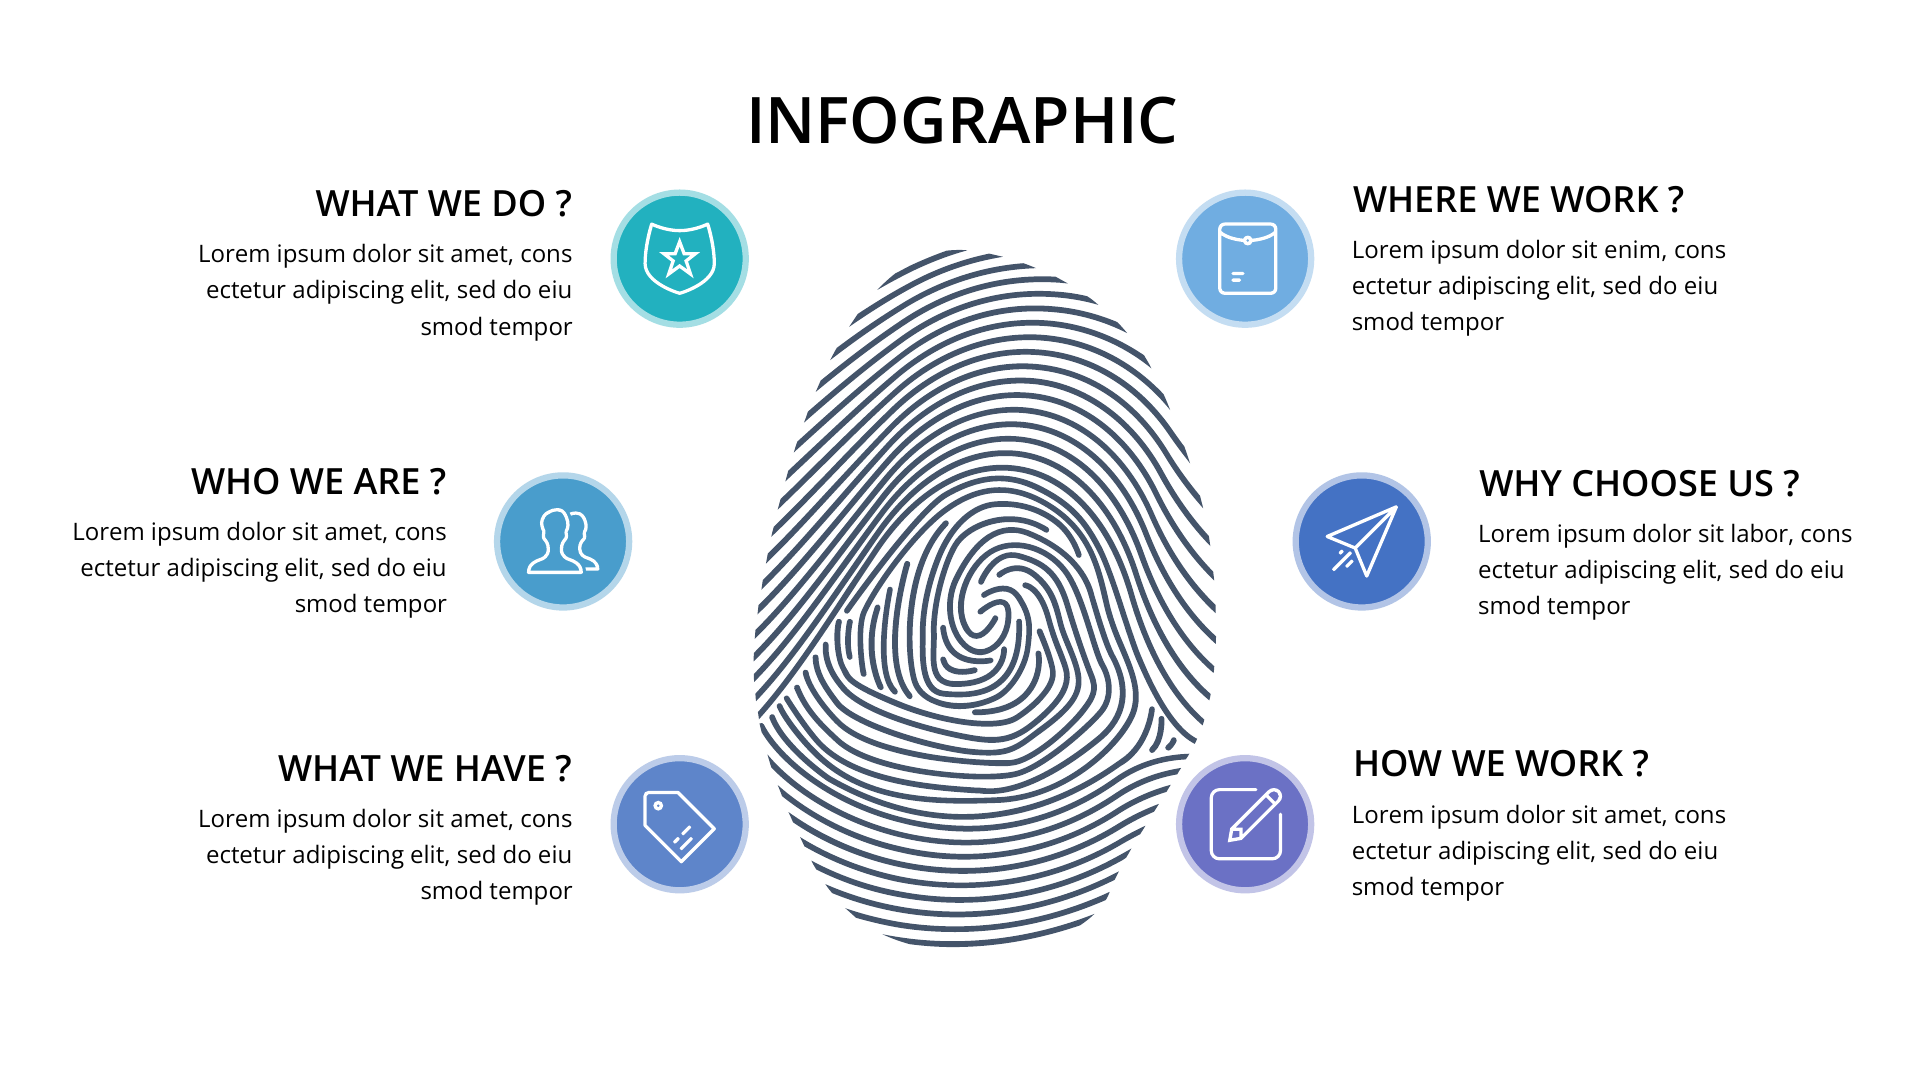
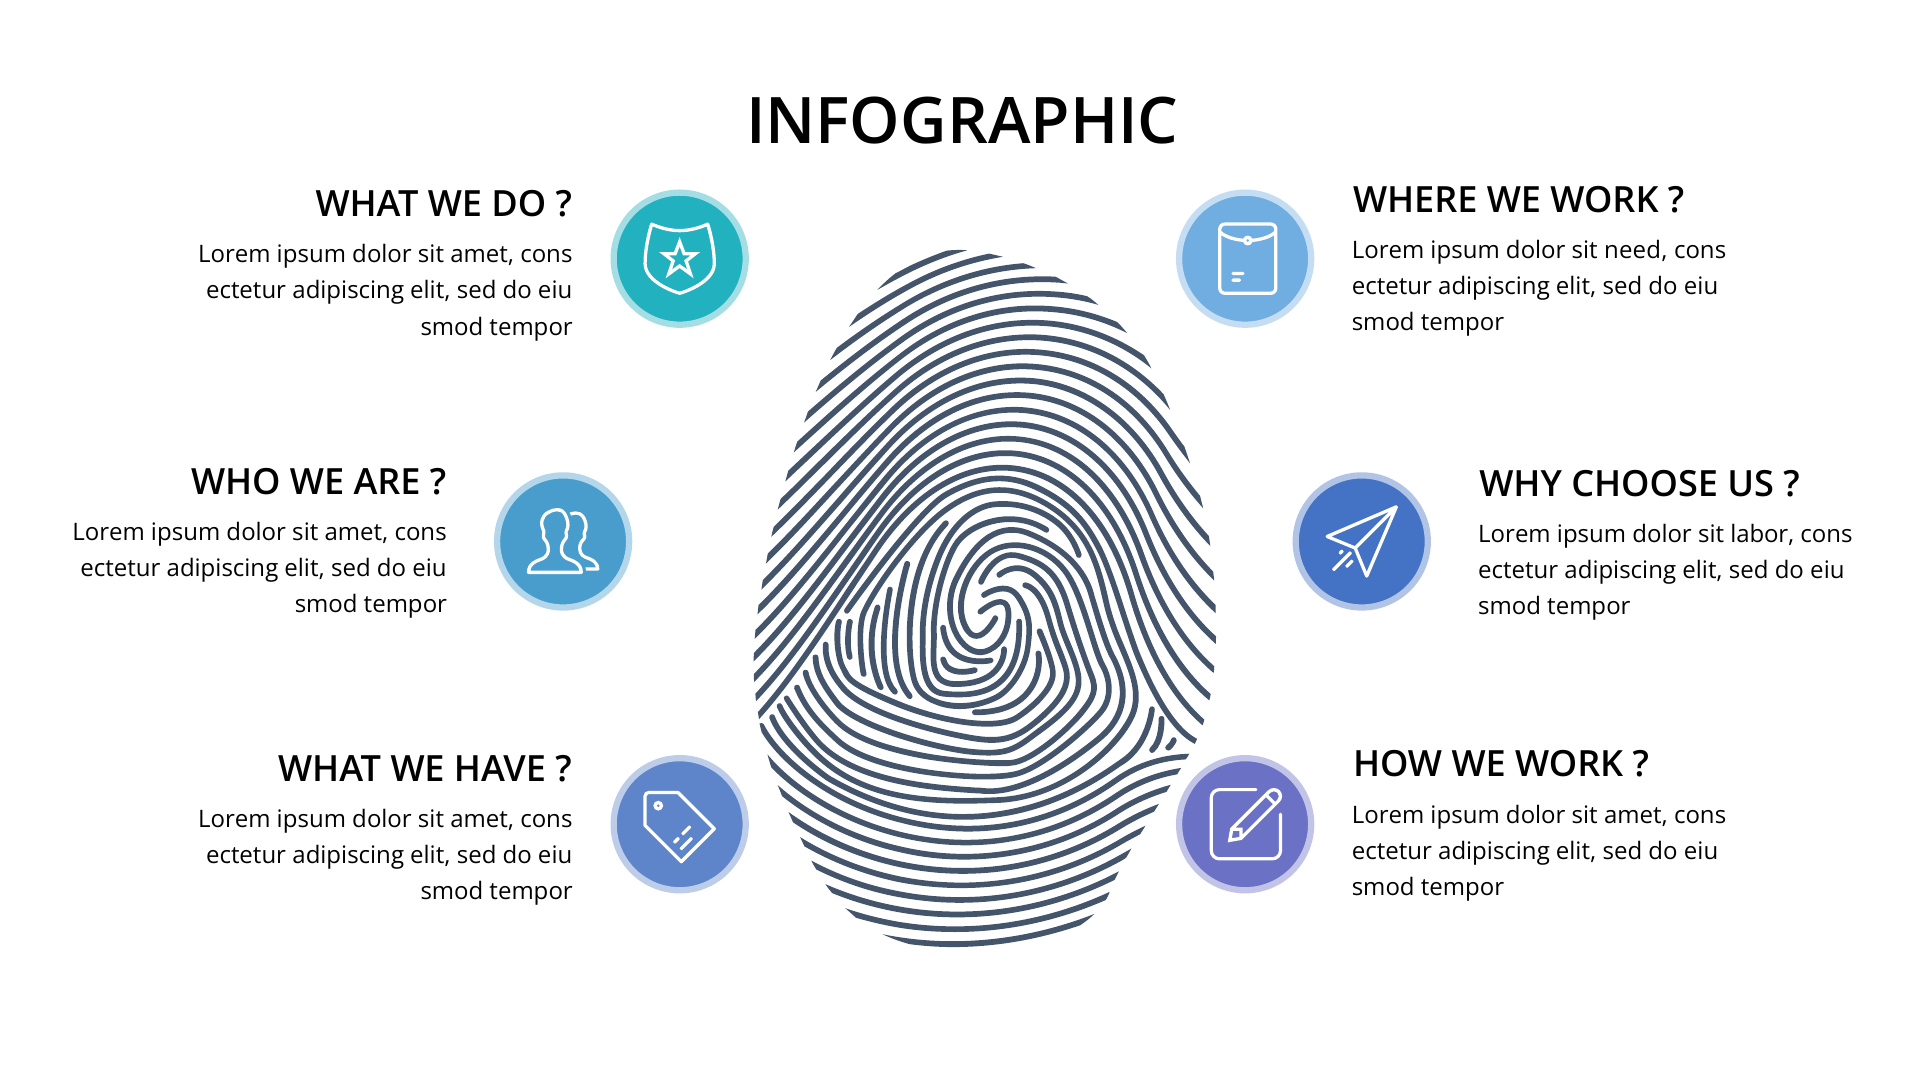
enim: enim -> need
